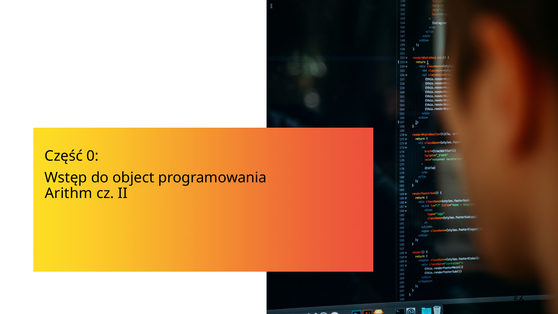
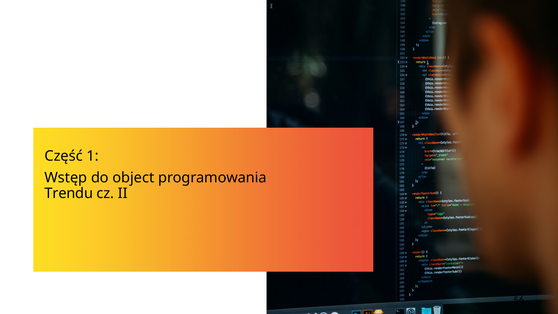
0: 0 -> 1
Arithm: Arithm -> Trendu
